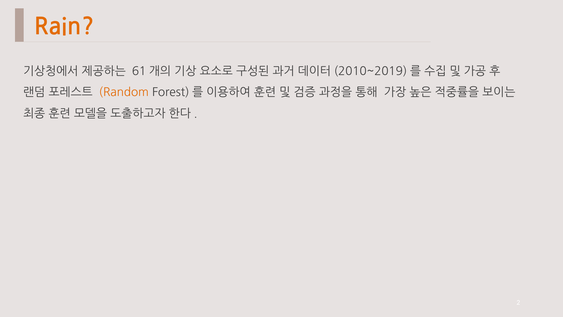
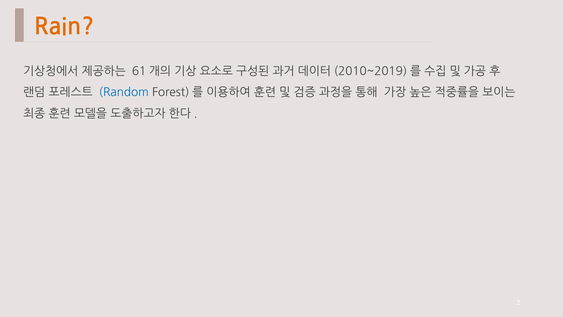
Random colour: orange -> blue
